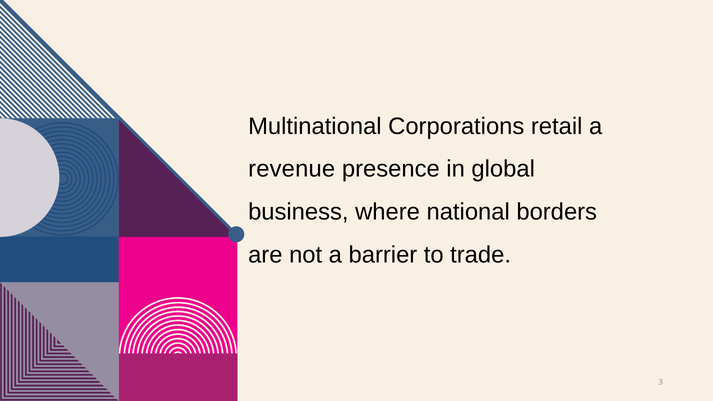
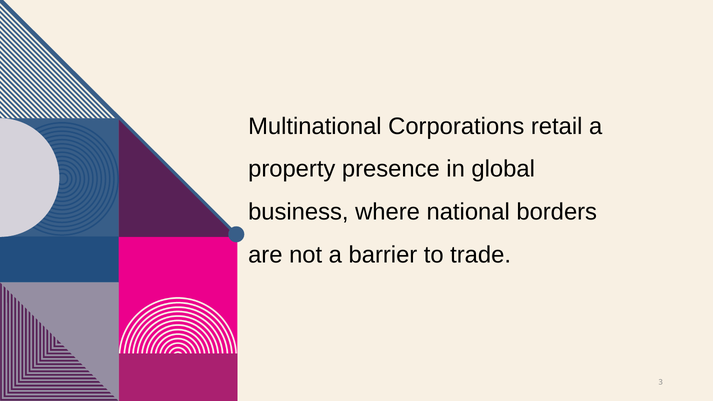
revenue: revenue -> property
